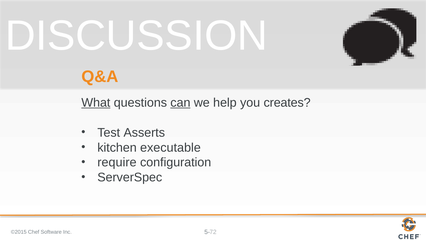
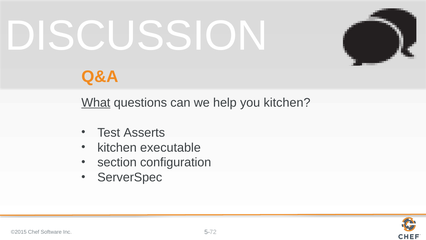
can underline: present -> none
you creates: creates -> kitchen
require: require -> section
